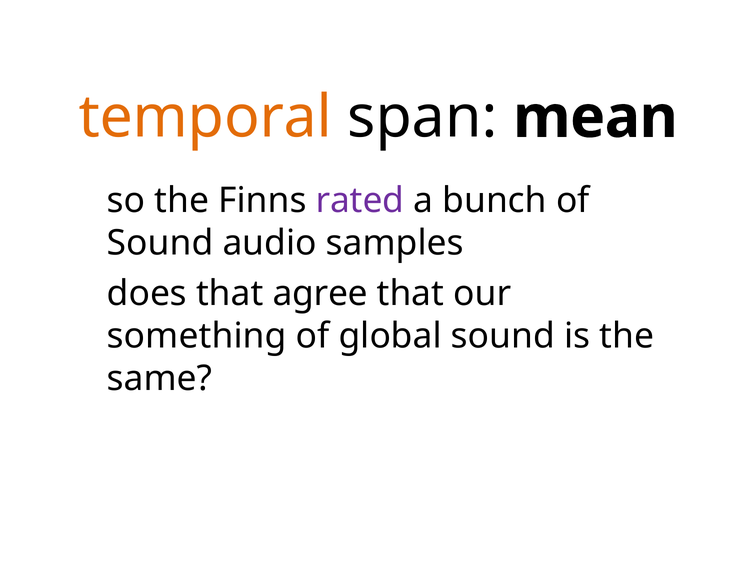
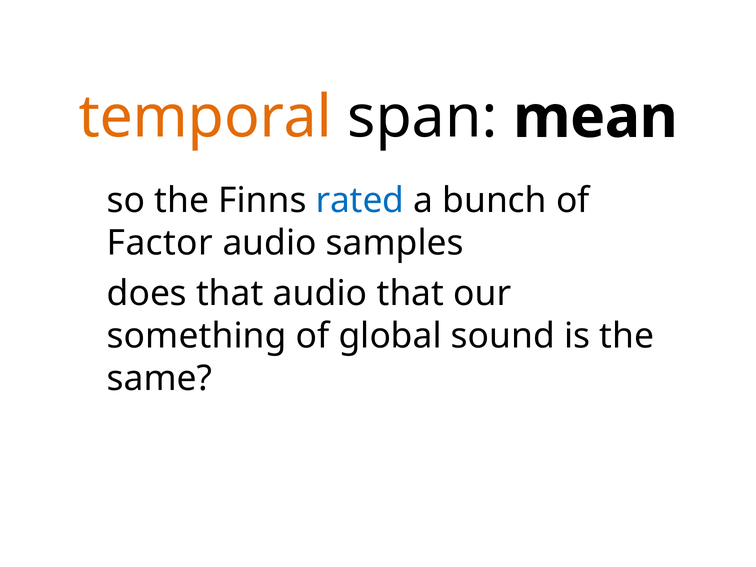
rated colour: purple -> blue
Sound at (160, 243): Sound -> Factor
that agree: agree -> audio
